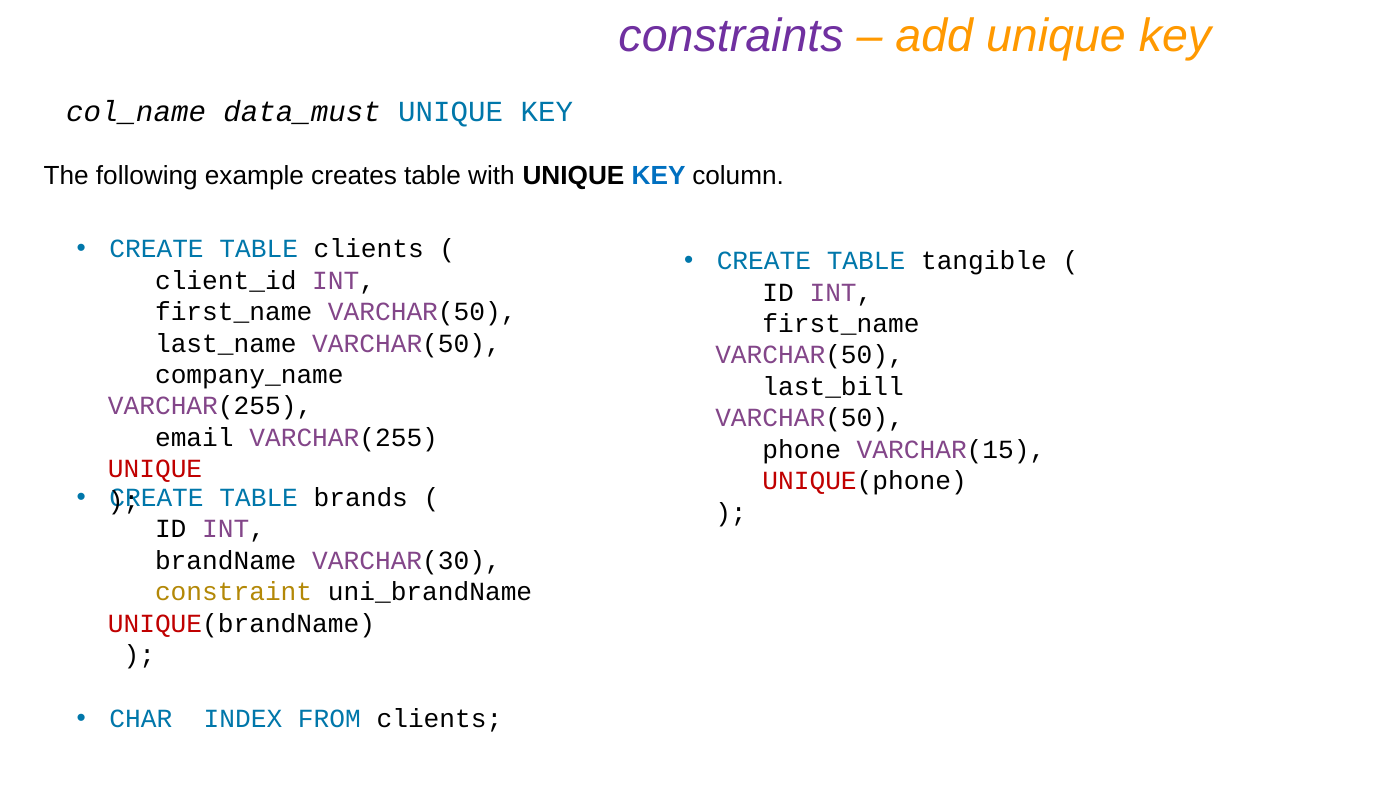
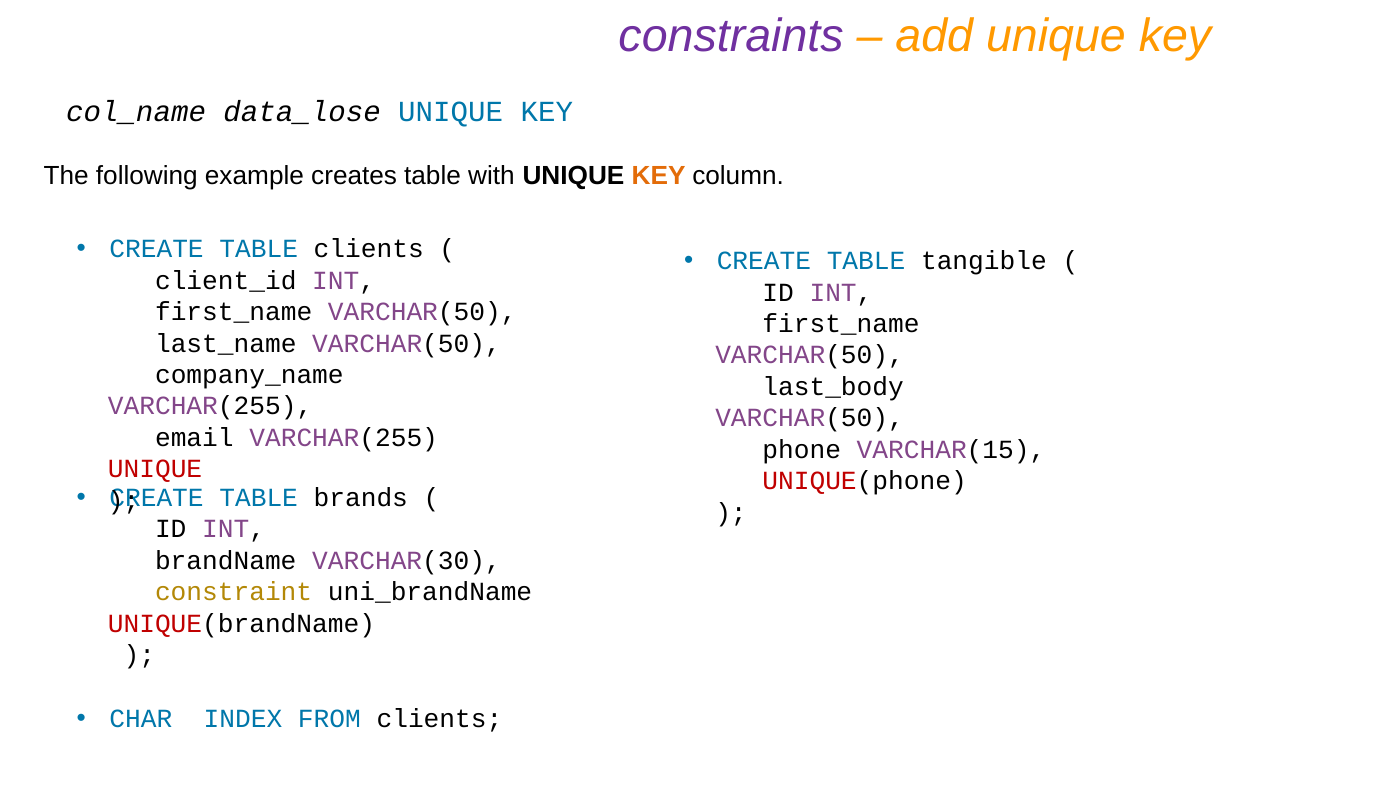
data_must: data_must -> data_lose
KEY at (659, 176) colour: blue -> orange
last_bill: last_bill -> last_body
